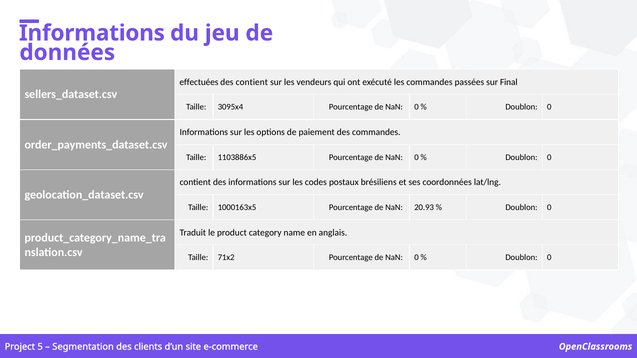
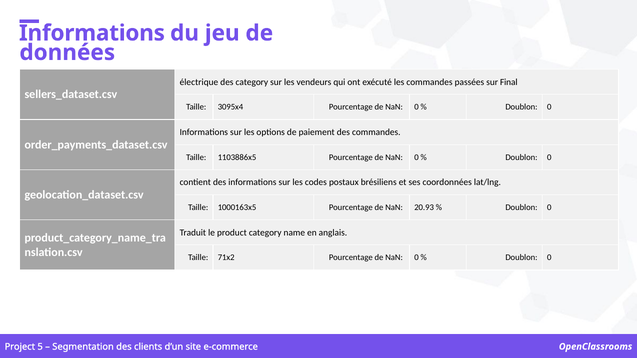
effectuées: effectuées -> électrique
des contient: contient -> category
